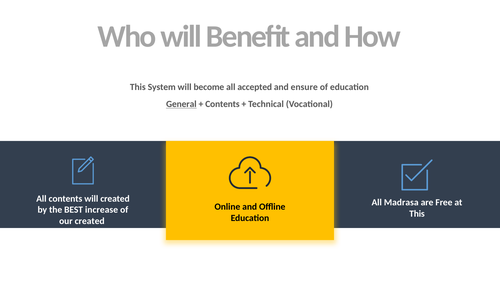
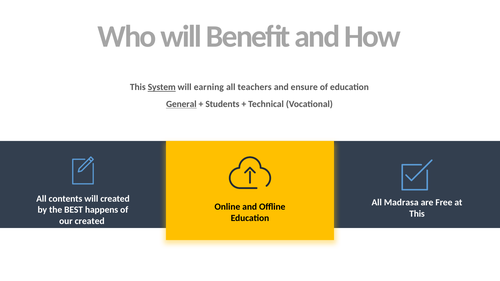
System underline: none -> present
become: become -> earning
accepted: accepted -> teachers
Contents at (222, 104): Contents -> Students
increase: increase -> happens
